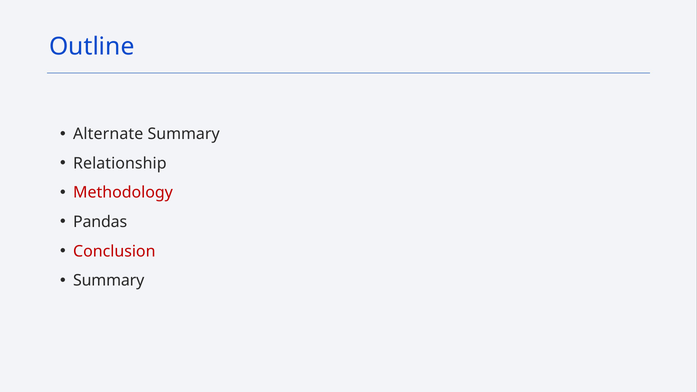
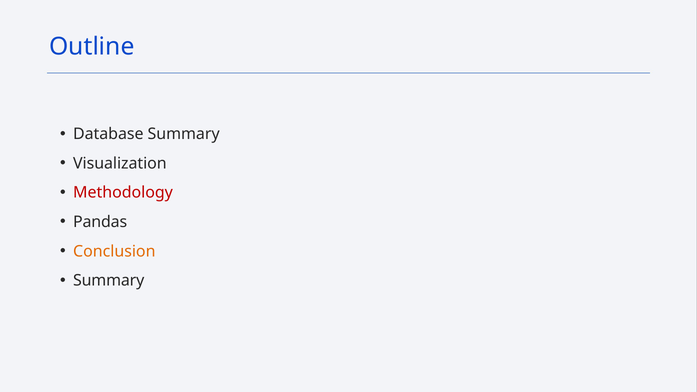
Alternate: Alternate -> Database
Relationship: Relationship -> Visualization
Conclusion colour: red -> orange
